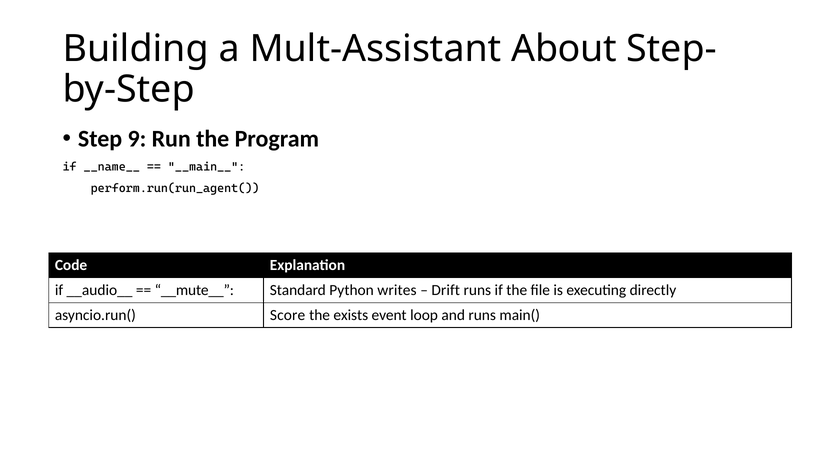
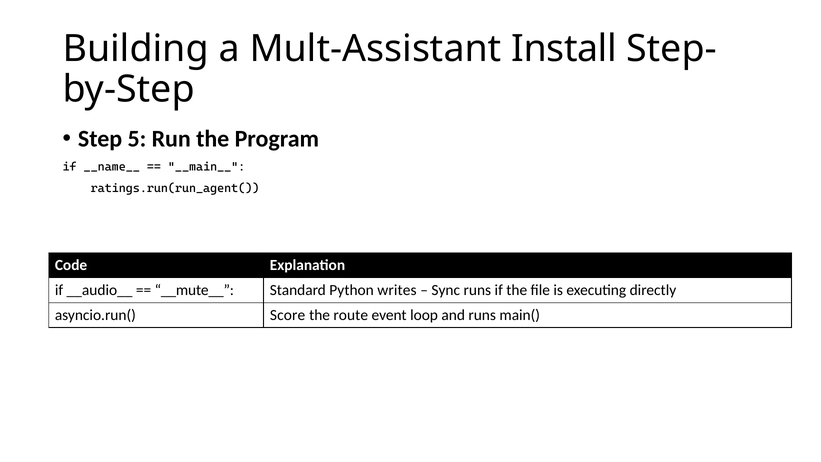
About: About -> Install
9: 9 -> 5
perform.run(run_agent(: perform.run(run_agent( -> ratings.run(run_agent(
Drift: Drift -> Sync
exists: exists -> route
